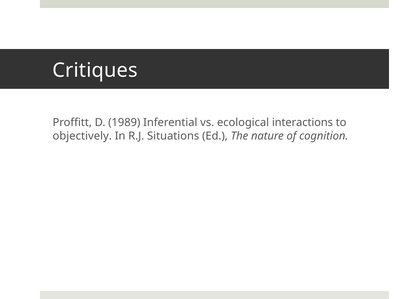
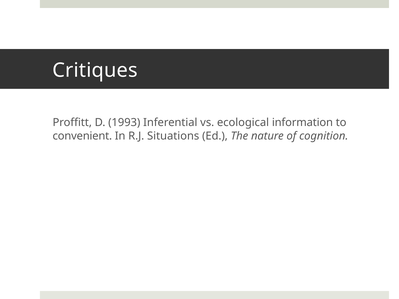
1989: 1989 -> 1993
interactions: interactions -> information
objectively: objectively -> convenient
